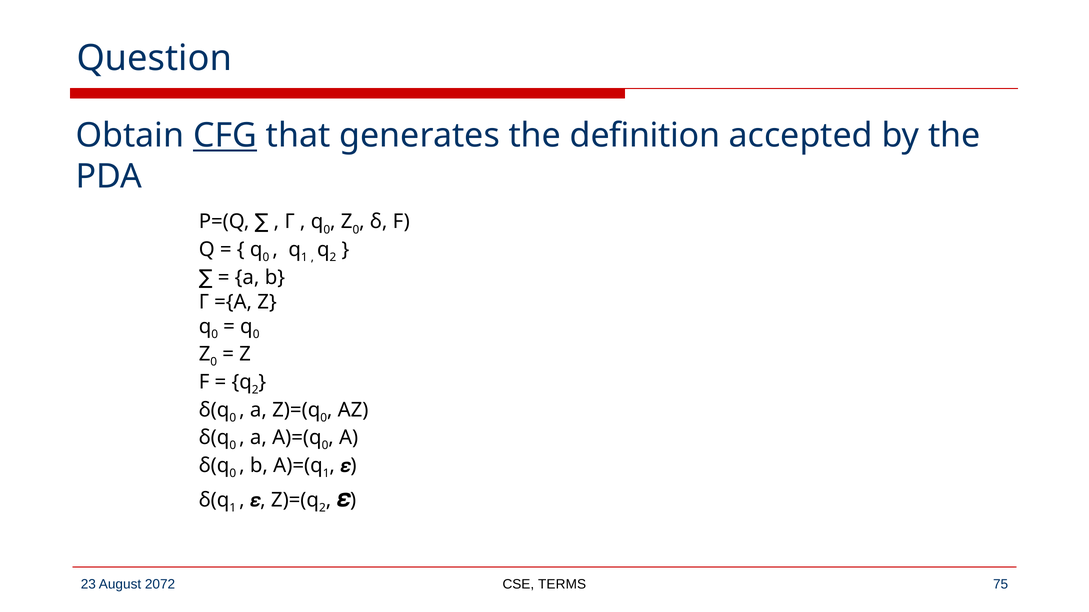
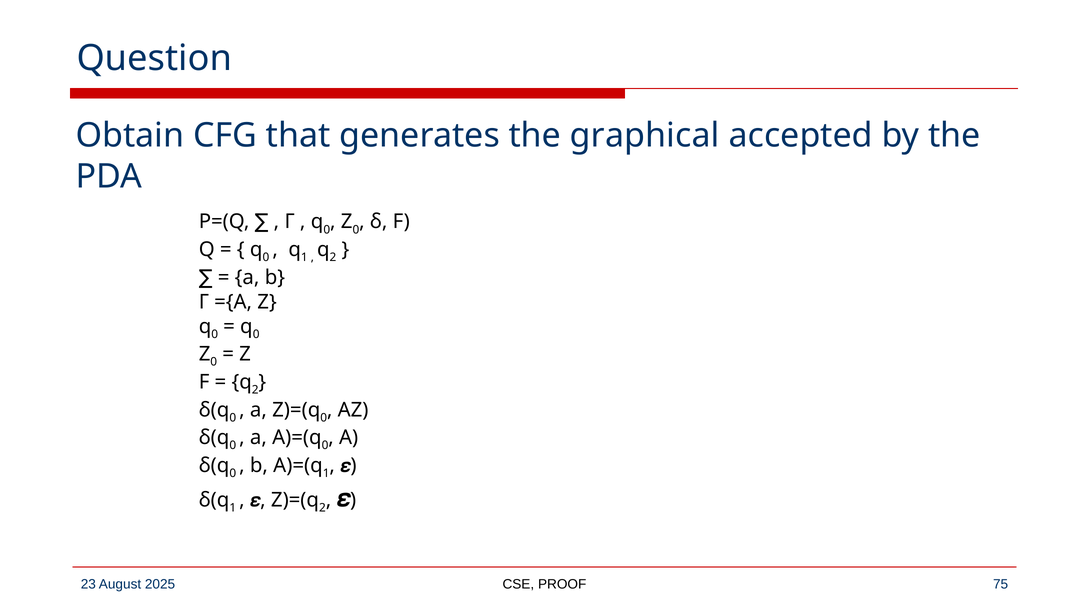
CFG underline: present -> none
definition: definition -> graphical
2072: 2072 -> 2025
TERMS: TERMS -> PROOF
